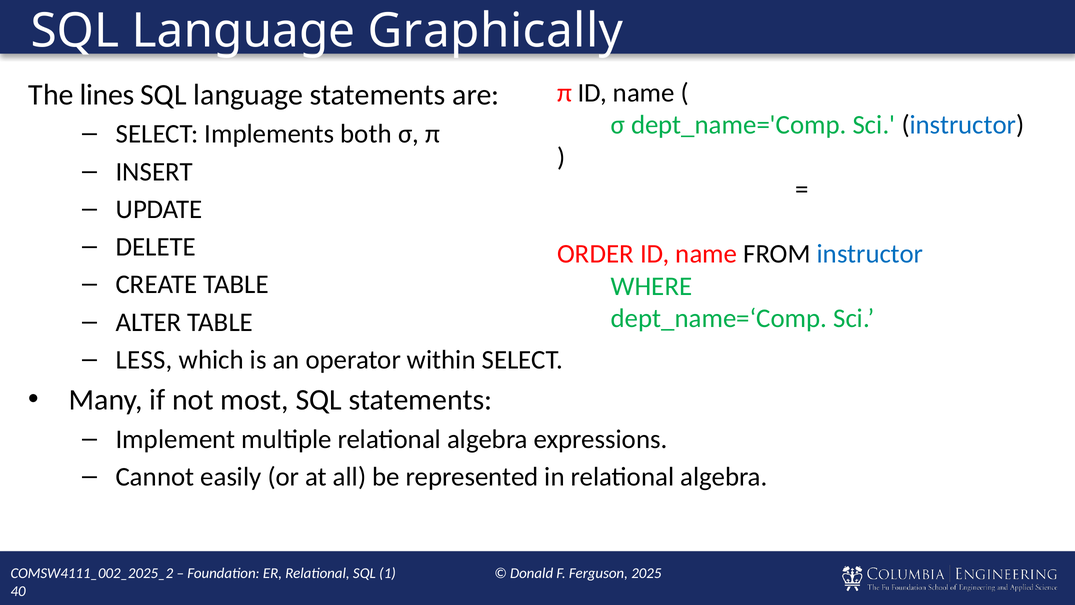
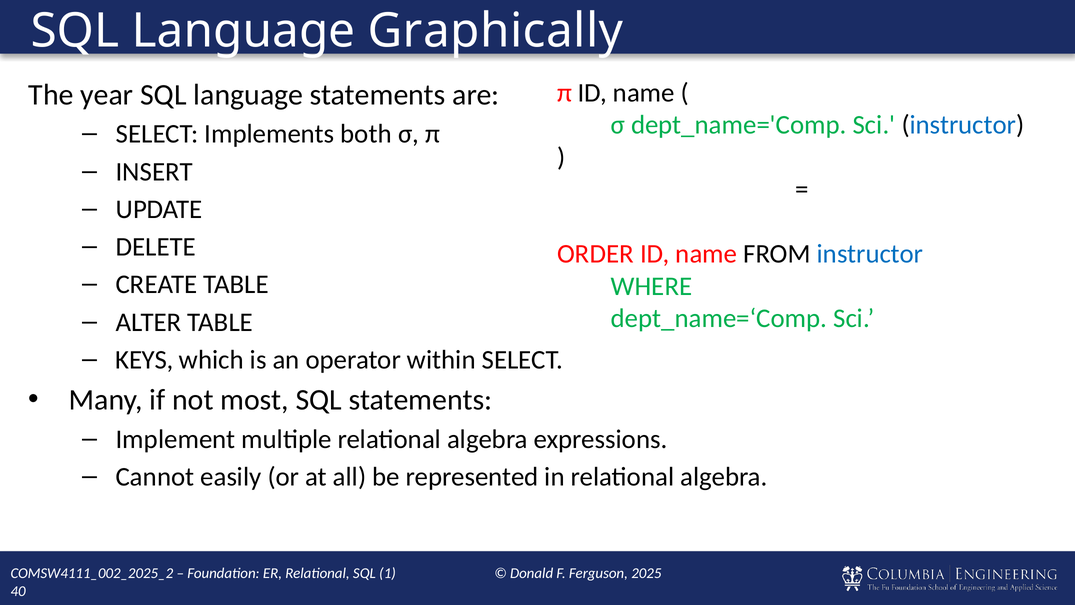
lines: lines -> year
LESS: LESS -> KEYS
